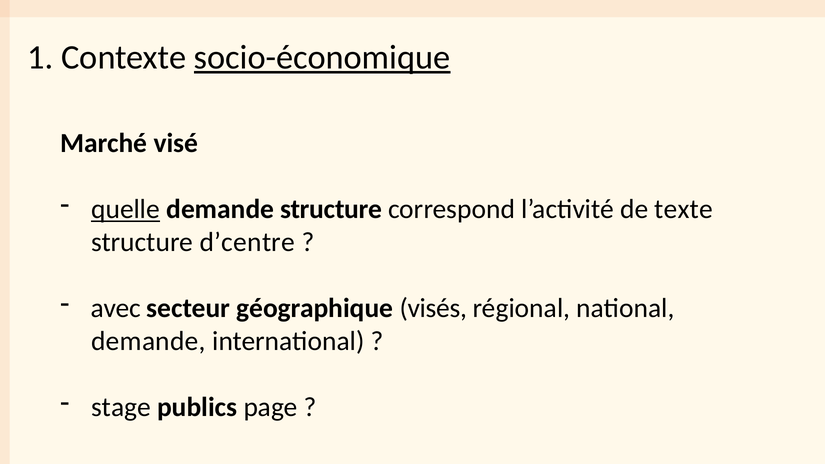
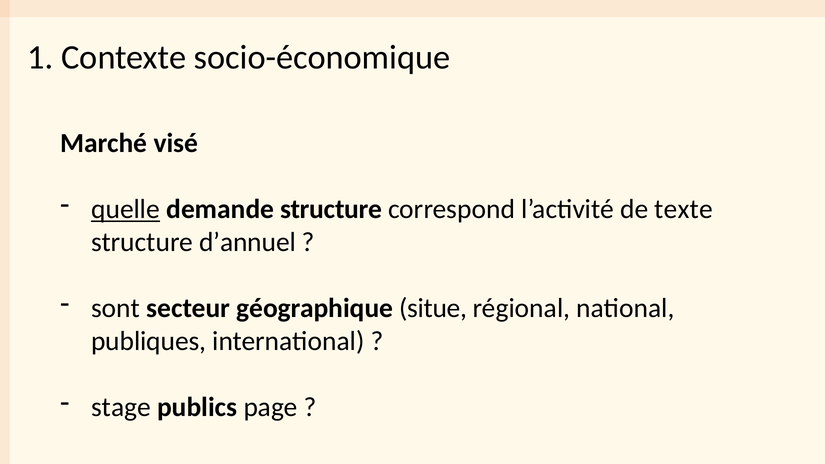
socio-économique underline: present -> none
d’centre: d’centre -> d’annuel
avec: avec -> sont
visés: visés -> situe
demande at (148, 341): demande -> publiques
